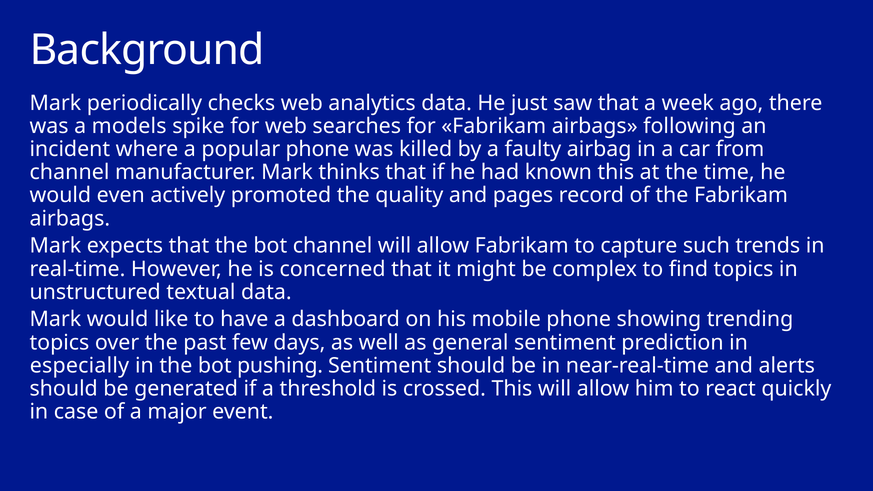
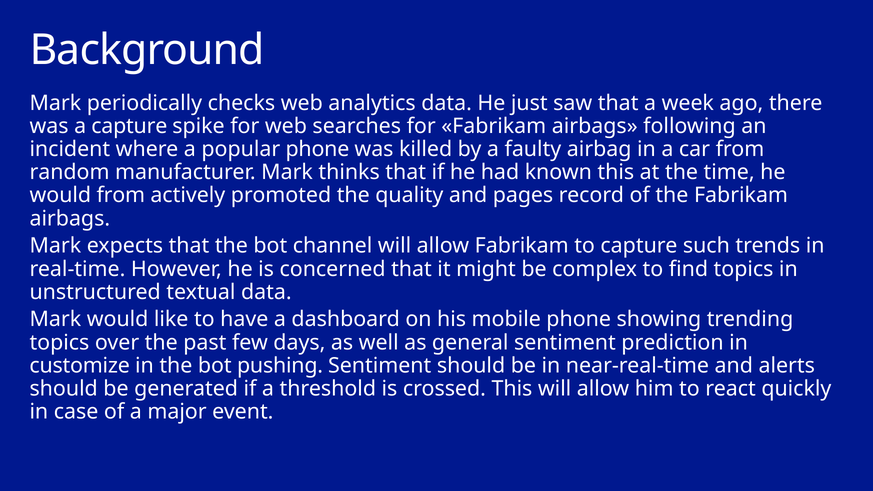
a models: models -> capture
channel at (69, 172): channel -> random
would even: even -> from
especially: especially -> customize
